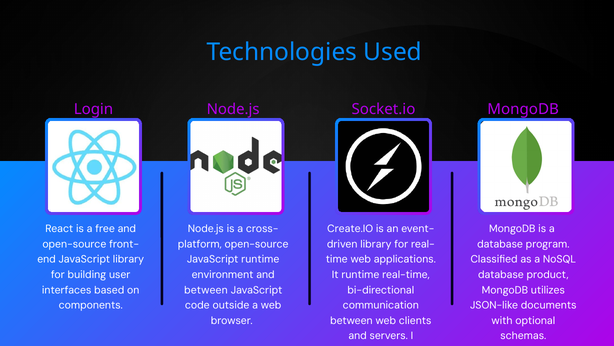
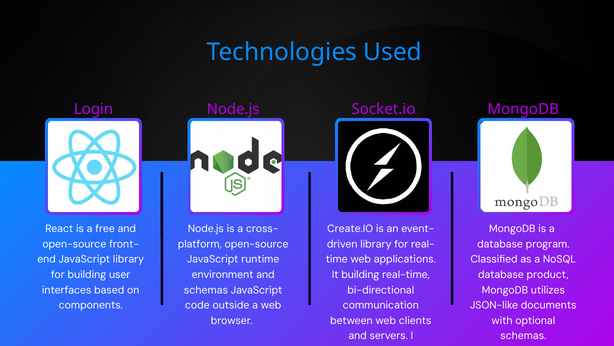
It runtime: runtime -> building
between at (206, 290): between -> schemas
